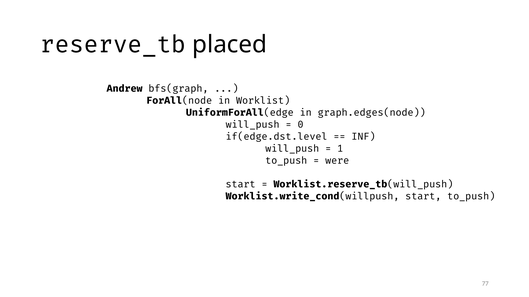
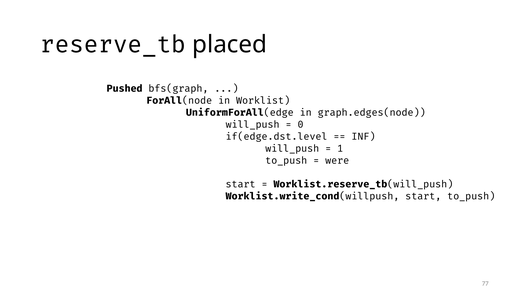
Andrew: Andrew -> Pushed
